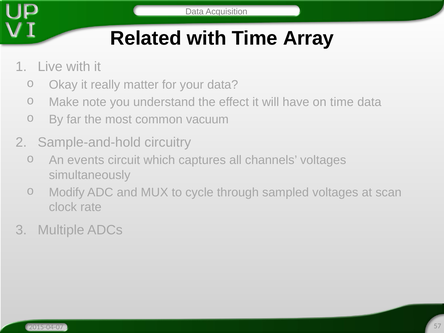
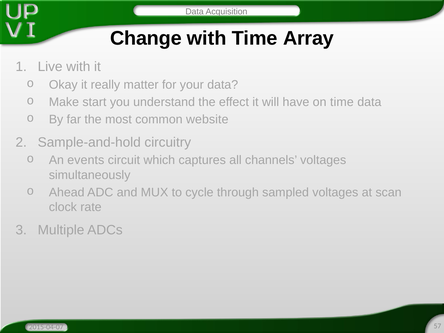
Related: Related -> Change
note: note -> start
vacuum: vacuum -> website
Modify: Modify -> Ahead
